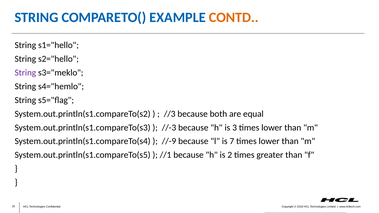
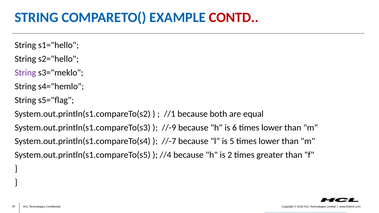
CONTD colour: orange -> red
//3: //3 -> //1
//-3: //-3 -> //-9
3: 3 -> 6
//-9: //-9 -> //-7
7: 7 -> 5
//1: //1 -> //4
